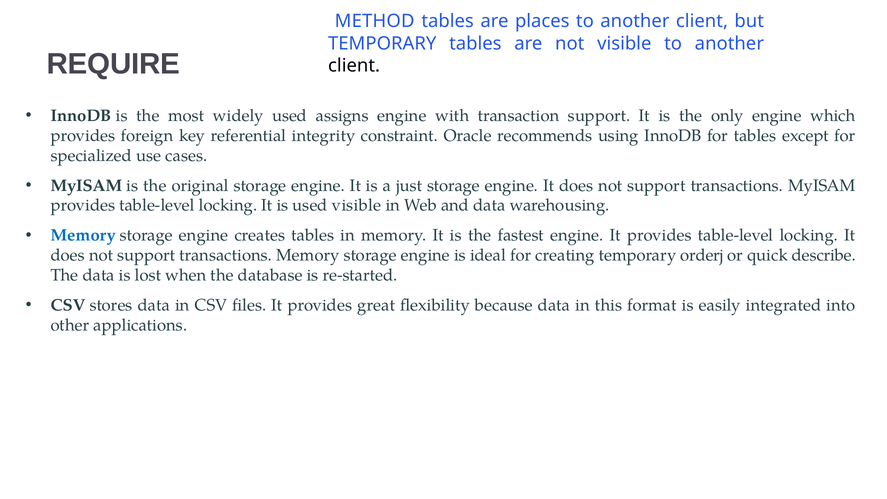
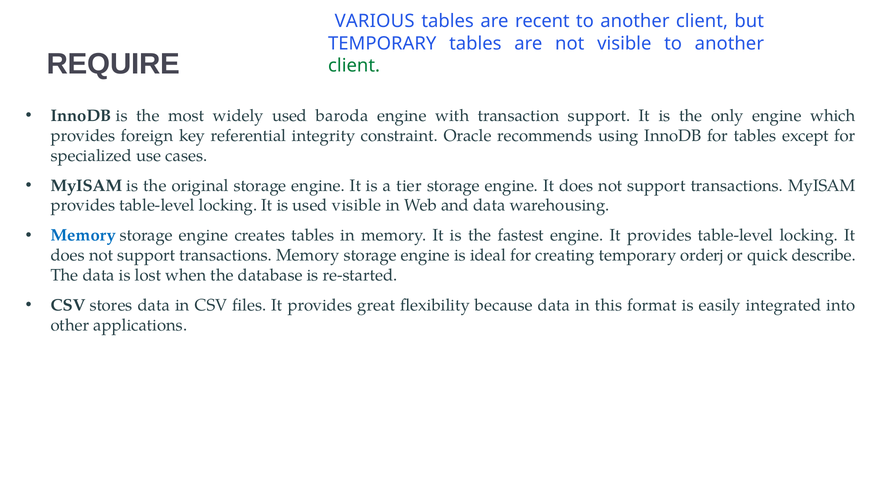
METHOD: METHOD -> VARIOUS
places: places -> recent
client at (354, 66) colour: black -> green
assigns: assigns -> baroda
just: just -> tier
